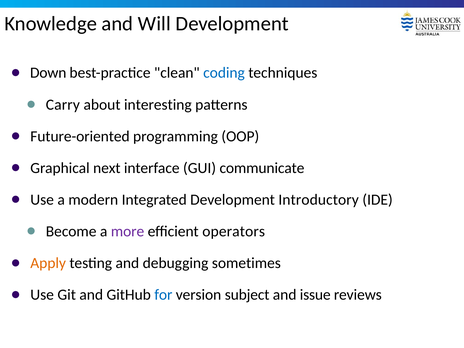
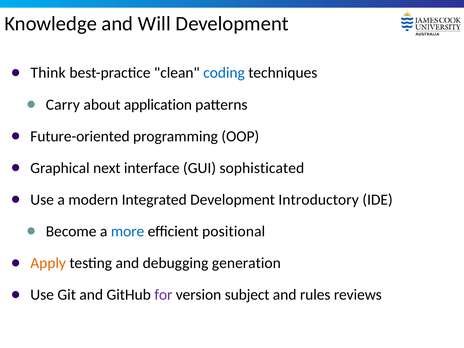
Down: Down -> Think
interesting: interesting -> application
communicate: communicate -> sophisticated
more colour: purple -> blue
operators: operators -> positional
sometimes: sometimes -> generation
for colour: blue -> purple
issue: issue -> rules
